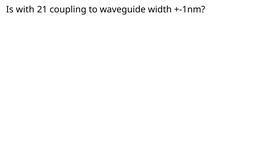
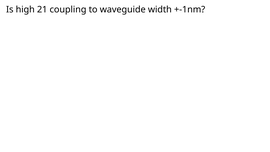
with: with -> high
